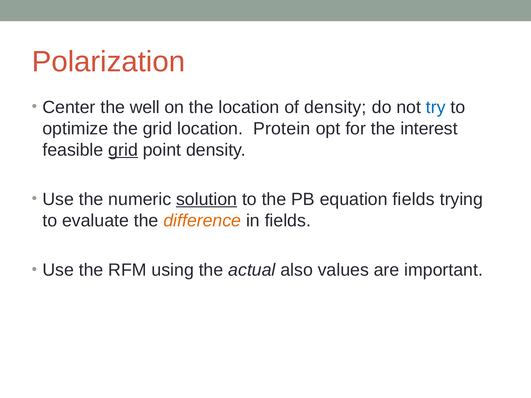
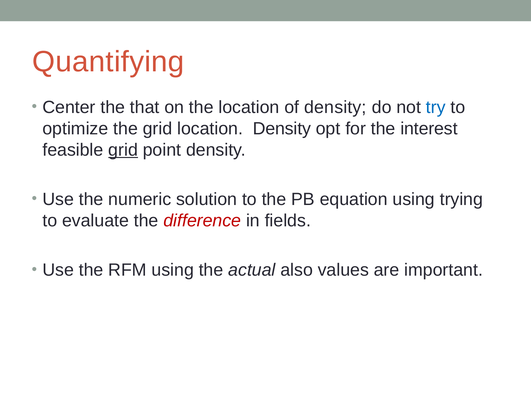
Polarization: Polarization -> Quantifying
well: well -> that
location Protein: Protein -> Density
solution underline: present -> none
equation fields: fields -> using
difference colour: orange -> red
